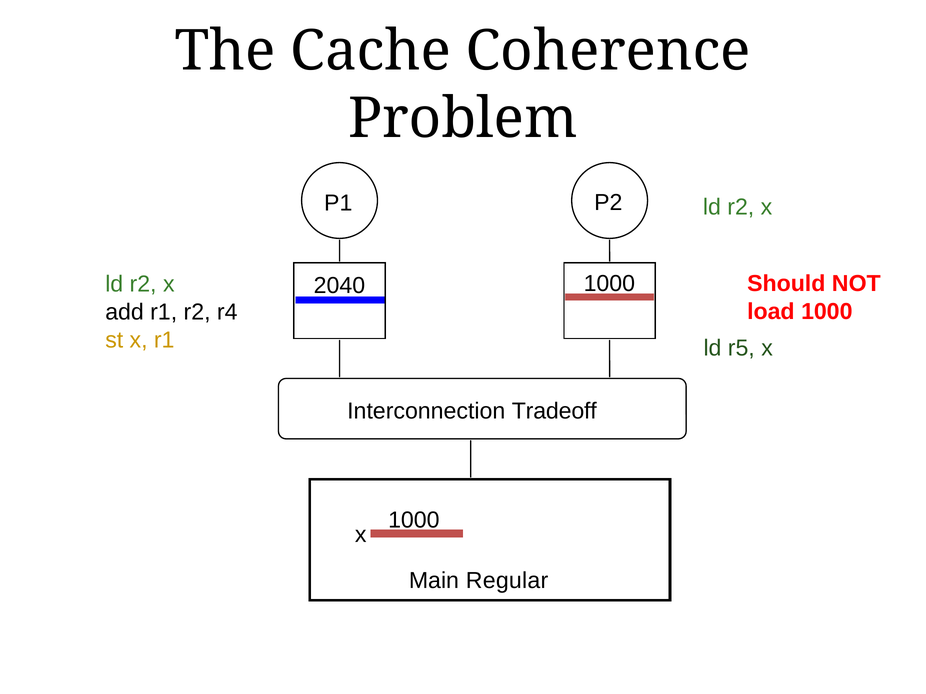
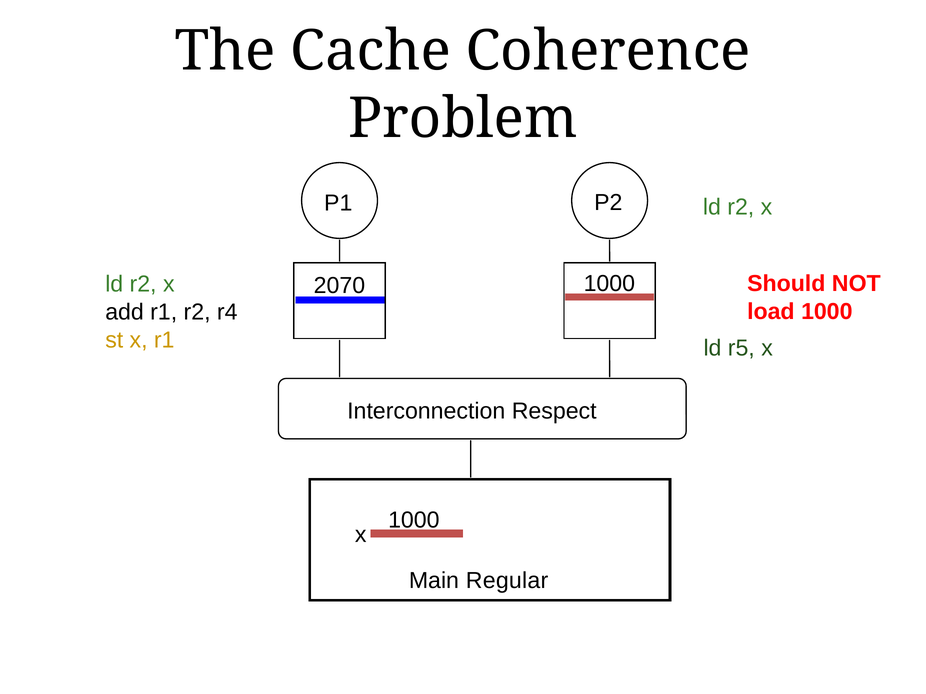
2040: 2040 -> 2070
Tradeoff: Tradeoff -> Respect
